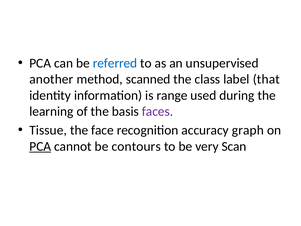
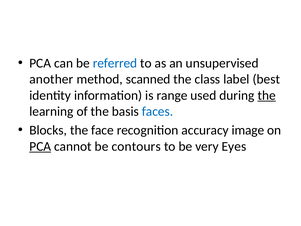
that: that -> best
the at (267, 95) underline: none -> present
faces colour: purple -> blue
Tissue: Tissue -> Blocks
graph: graph -> image
Scan: Scan -> Eyes
